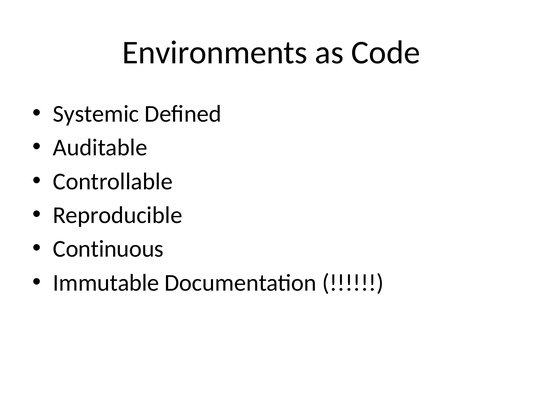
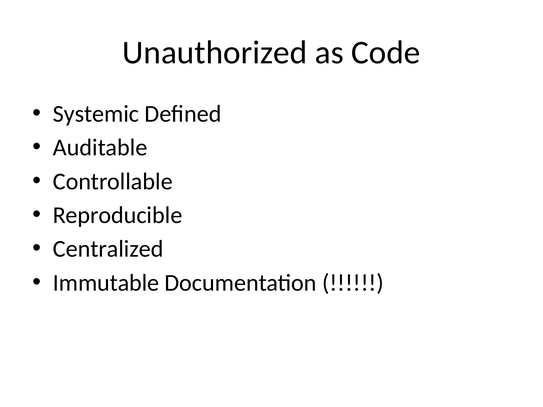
Environments: Environments -> Unauthorized
Continuous: Continuous -> Centralized
